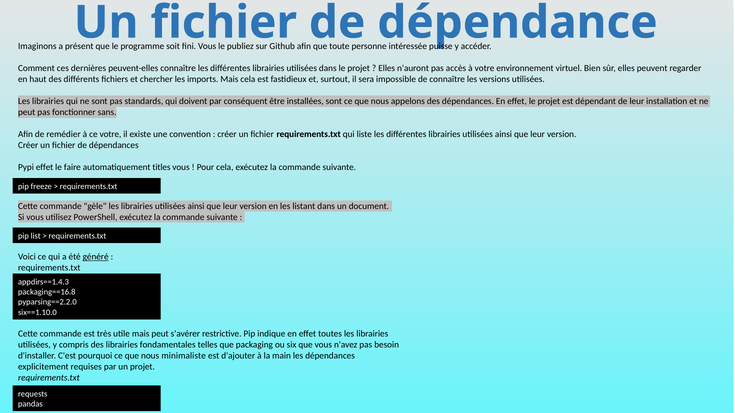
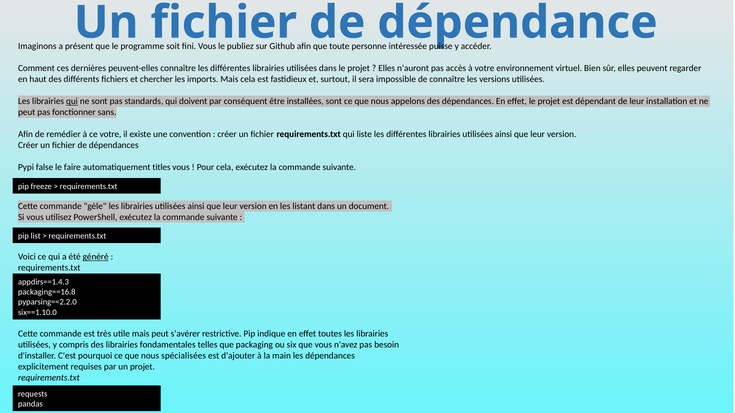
qui at (72, 101) underline: none -> present
Pypi effet: effet -> false
minimaliste: minimaliste -> spécialisées
